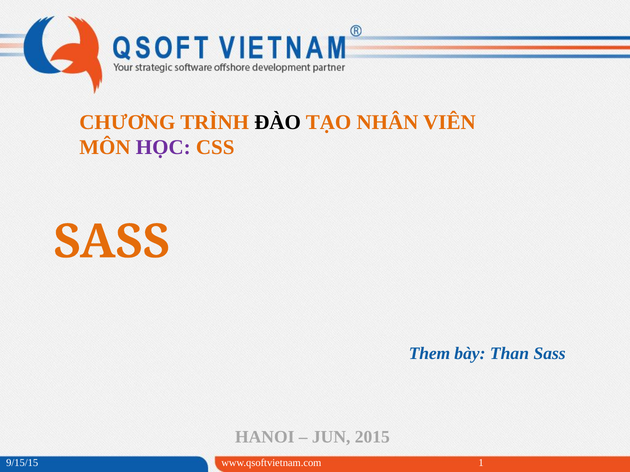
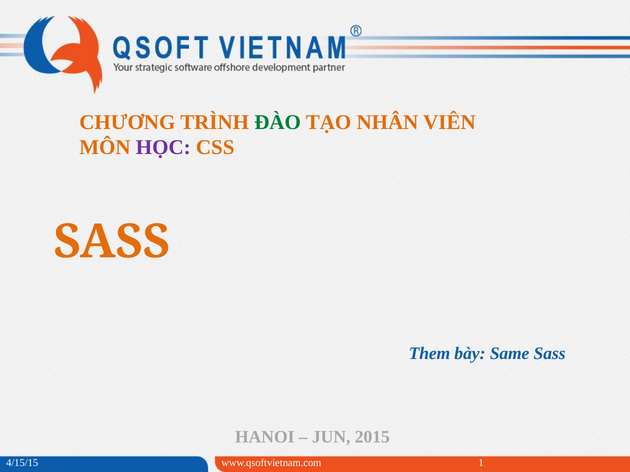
ĐÀO colour: black -> green
Than: Than -> Same
9/15/15: 9/15/15 -> 4/15/15
